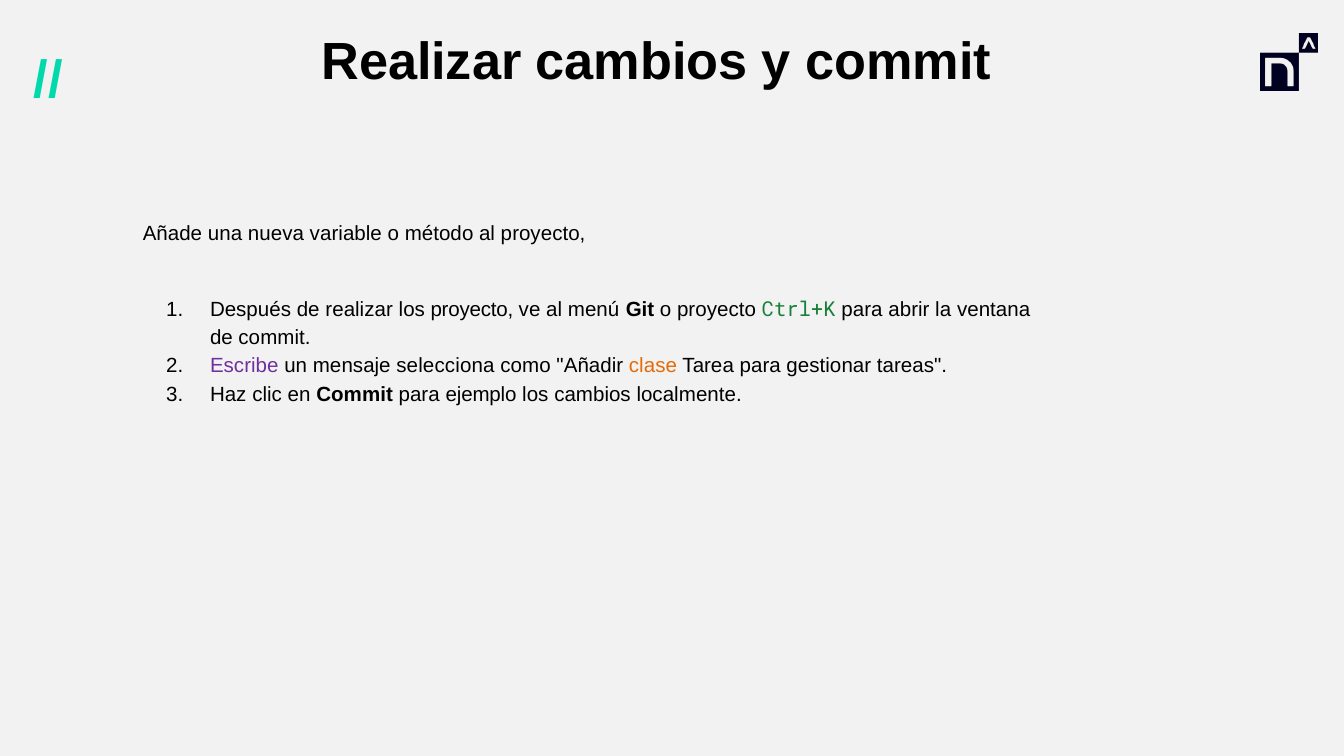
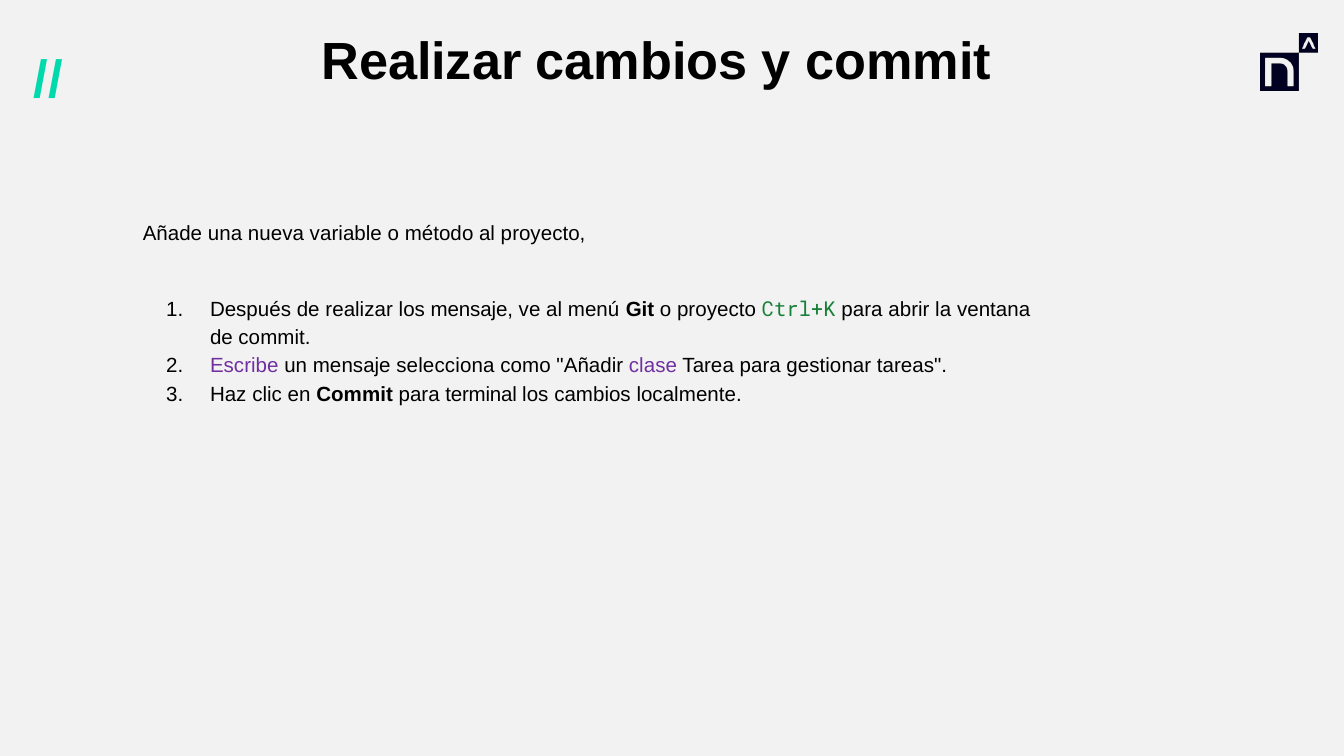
los proyecto: proyecto -> mensaje
clase colour: orange -> purple
ejemplo: ejemplo -> terminal
